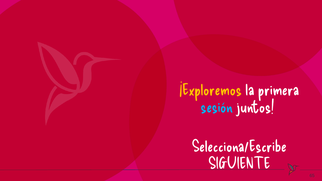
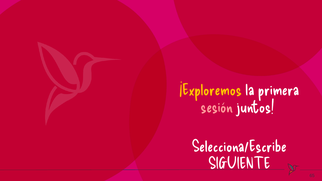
sesión colour: light blue -> pink
